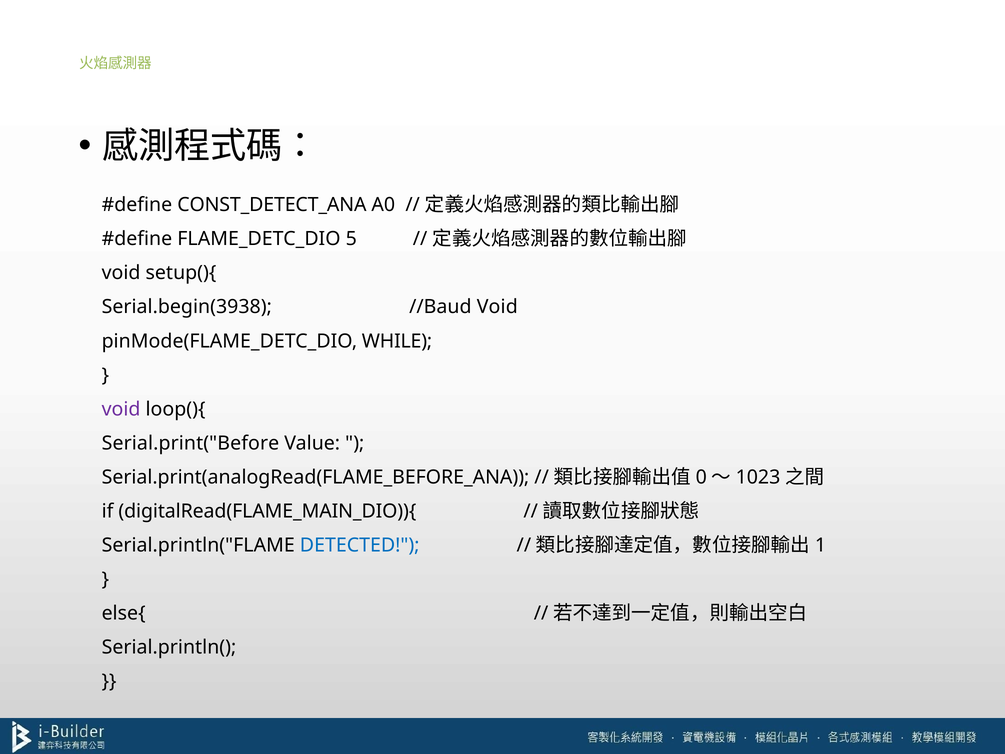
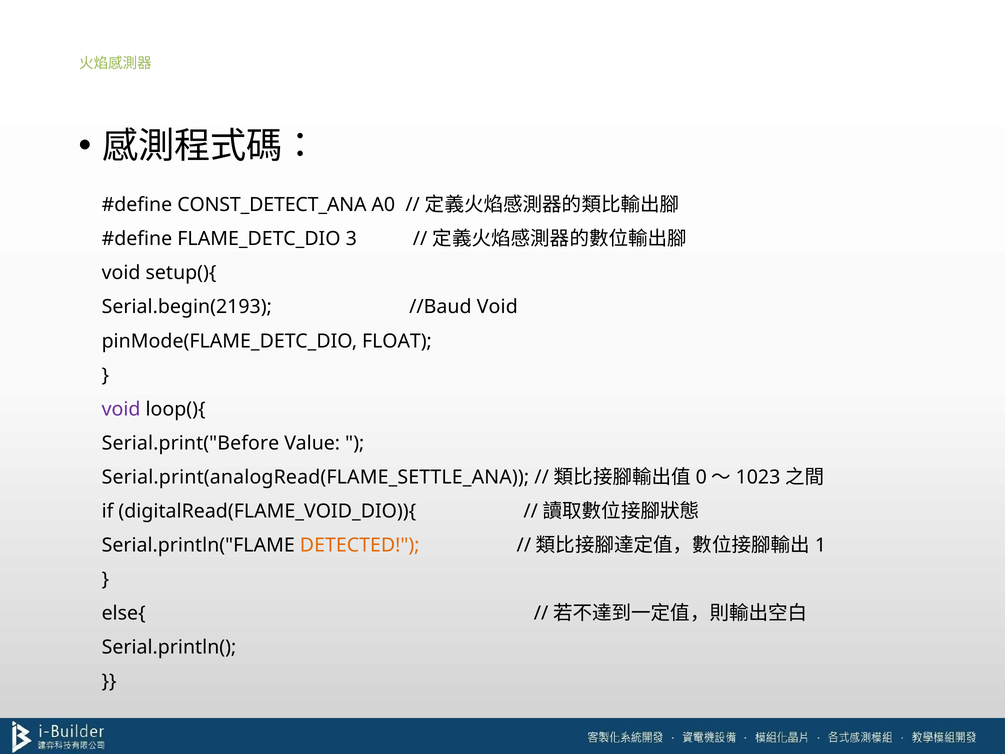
5: 5 -> 3
Serial.begin(3938: Serial.begin(3938 -> Serial.begin(2193
WHILE: WHILE -> FLOAT
Serial.print(analogRead(FLAME_BEFORE_ANA: Serial.print(analogRead(FLAME_BEFORE_ANA -> Serial.print(analogRead(FLAME_SETTLE_ANA
digitalRead(FLAME_MAIN_DIO)){: digitalRead(FLAME_MAIN_DIO)){ -> digitalRead(FLAME_VOID_DIO)){
DETECTED colour: blue -> orange
